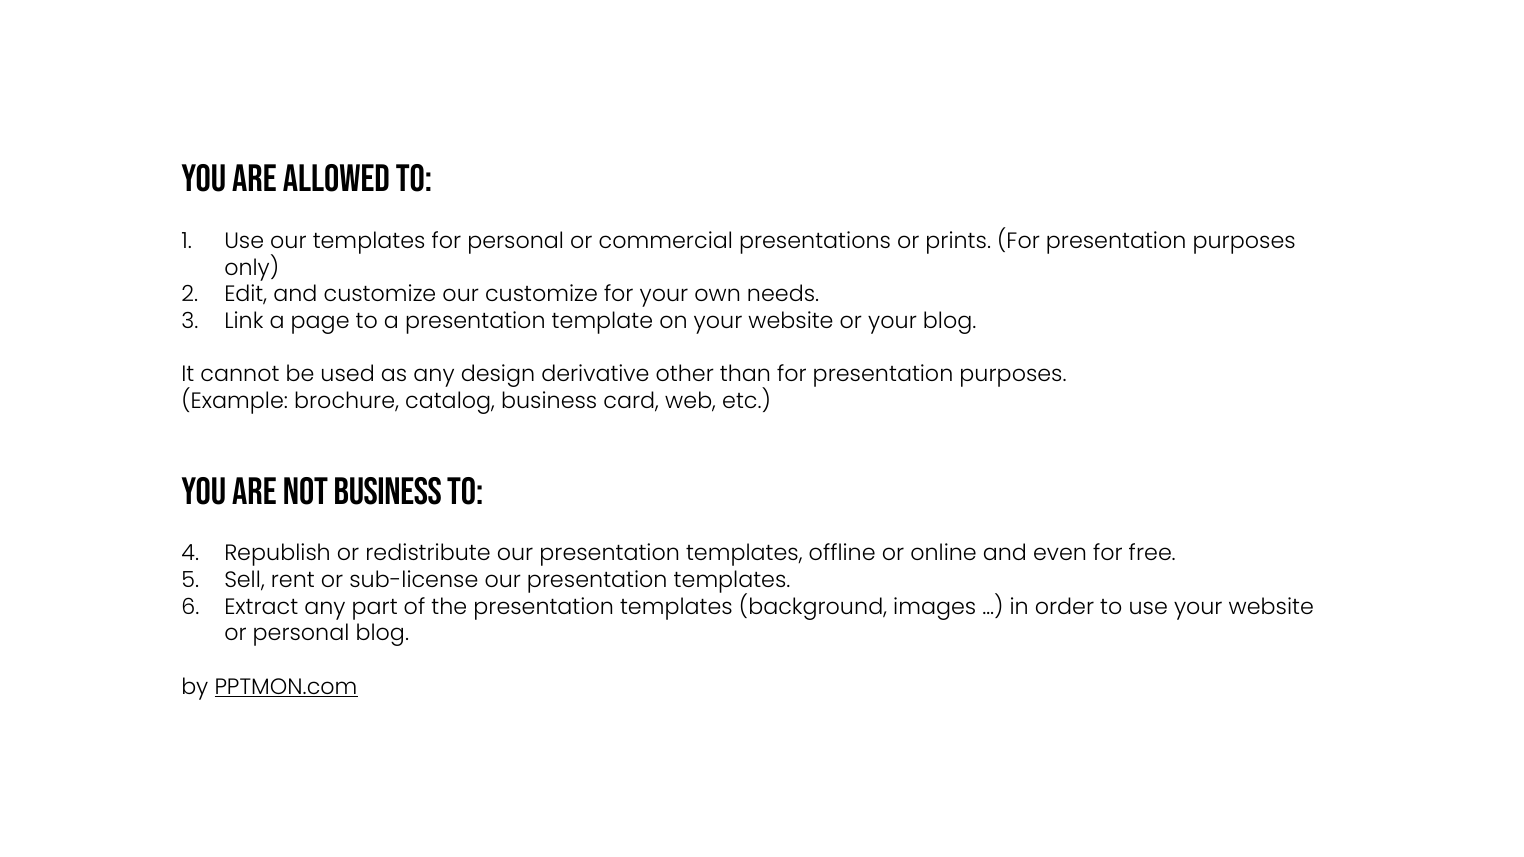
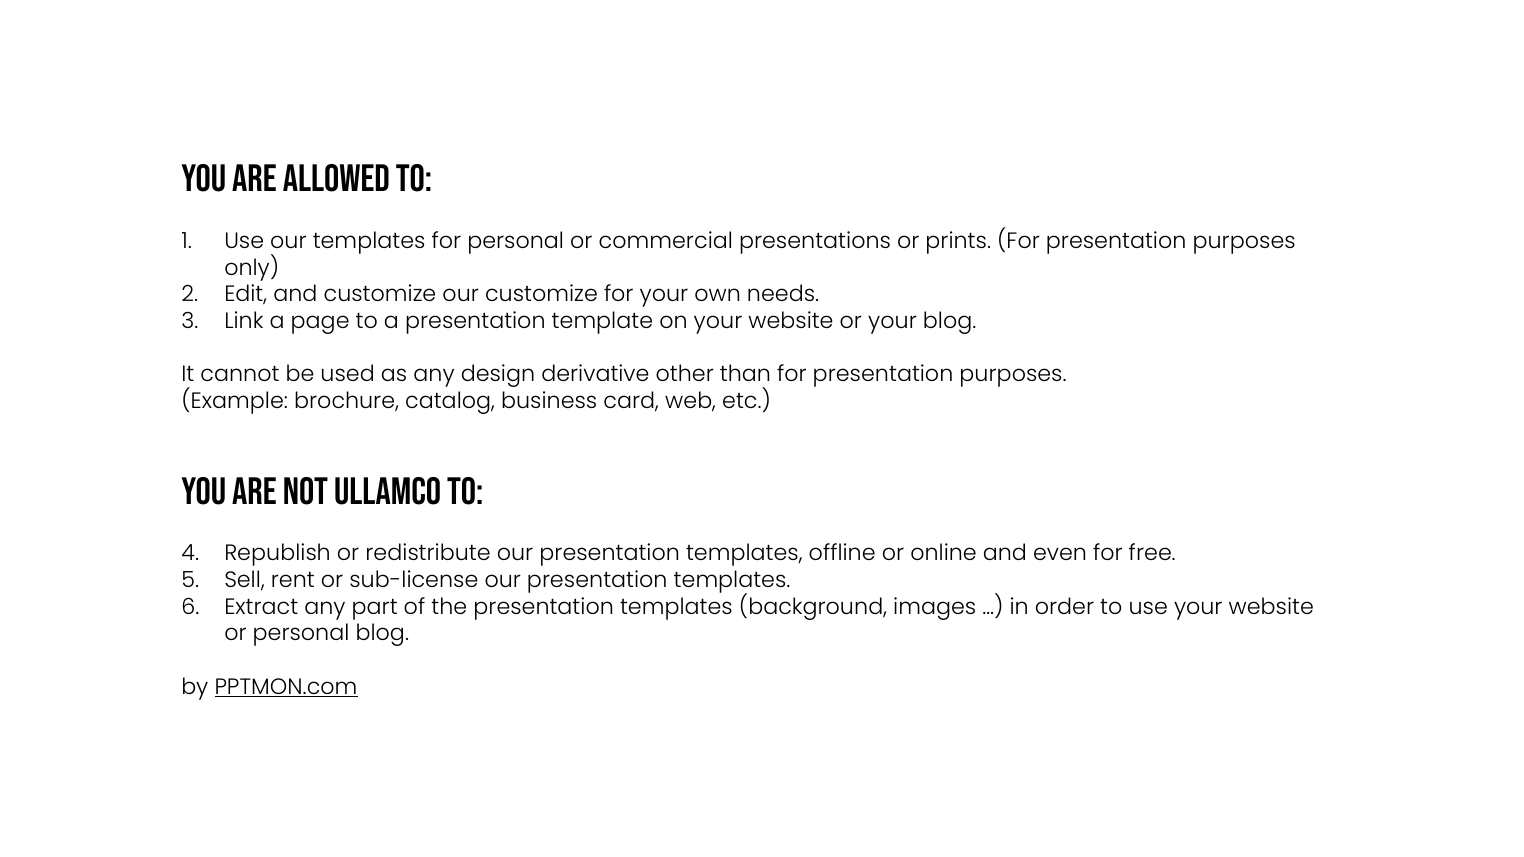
not business: business -> ullamco
